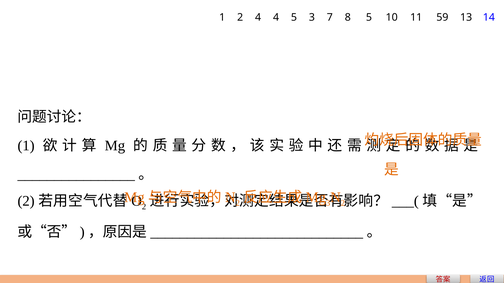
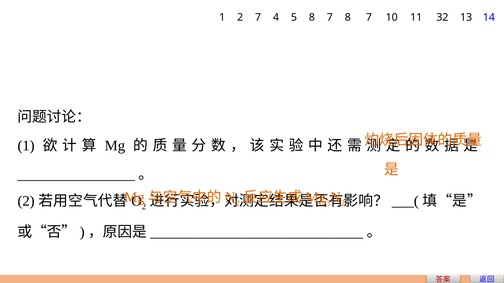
2 4: 4 -> 7
5 3: 3 -> 8
7 8 5: 5 -> 7
59: 59 -> 32
